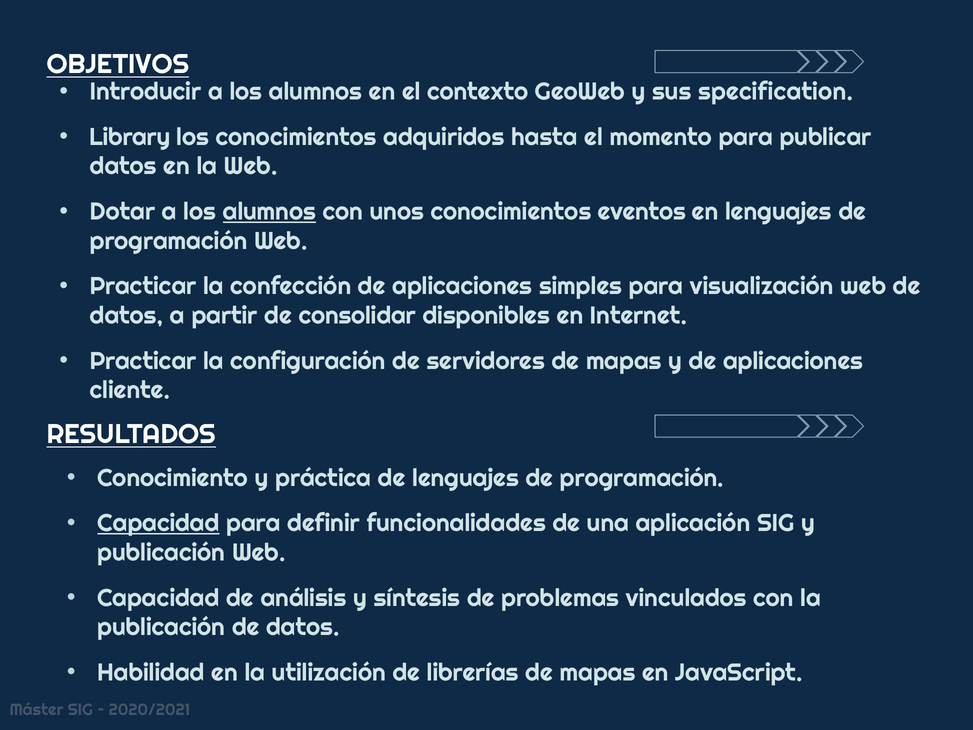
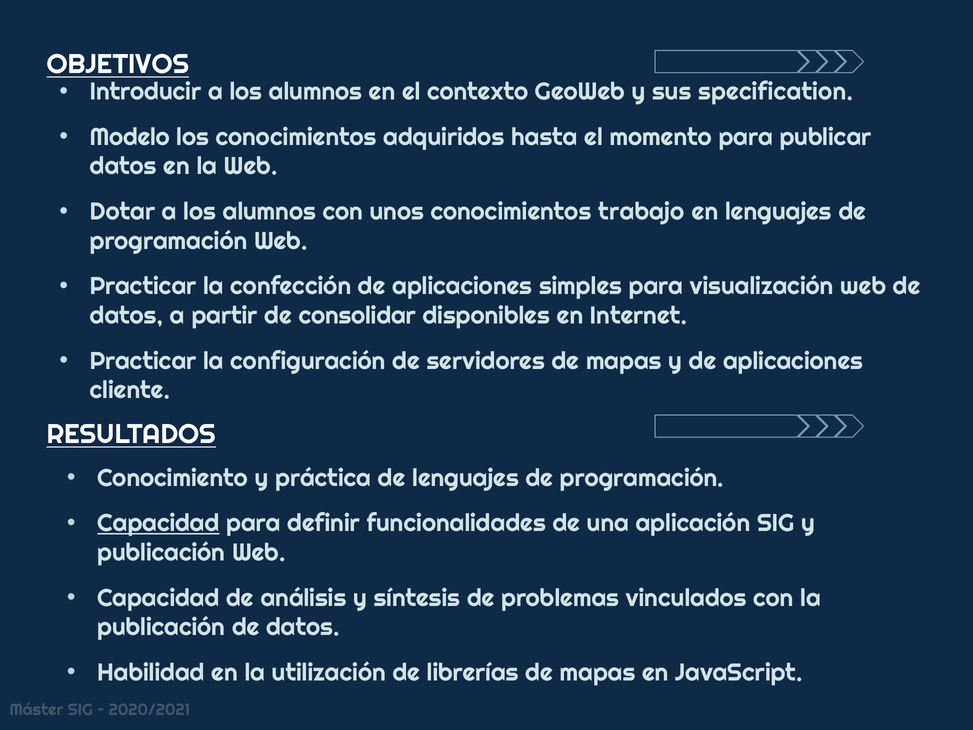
Library: Library -> Modelo
alumnos at (269, 212) underline: present -> none
eventos: eventos -> trabajo
